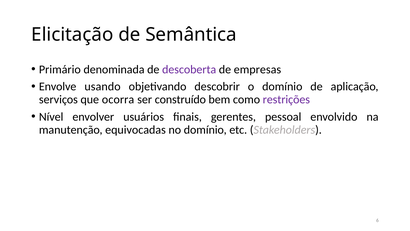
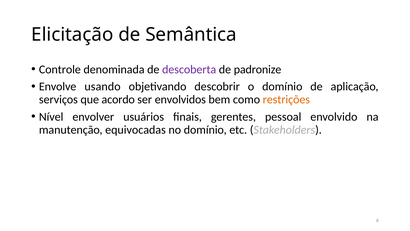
Primário: Primário -> Controle
empresas: empresas -> padronize
ocorra: ocorra -> acordo
construído: construído -> envolvidos
restrições colour: purple -> orange
